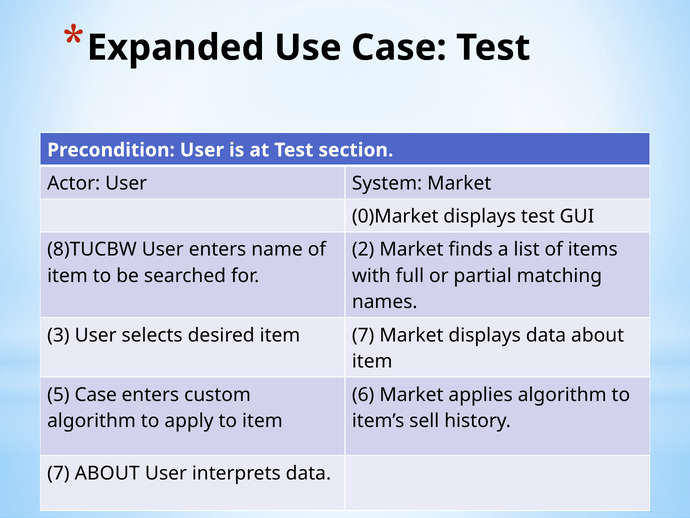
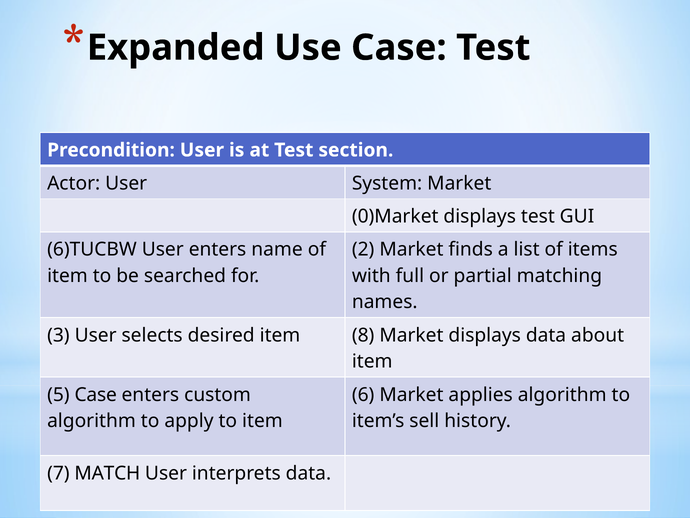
8)TUCBW: 8)TUCBW -> 6)TUCBW
item 7: 7 -> 8
7 ABOUT: ABOUT -> MATCH
